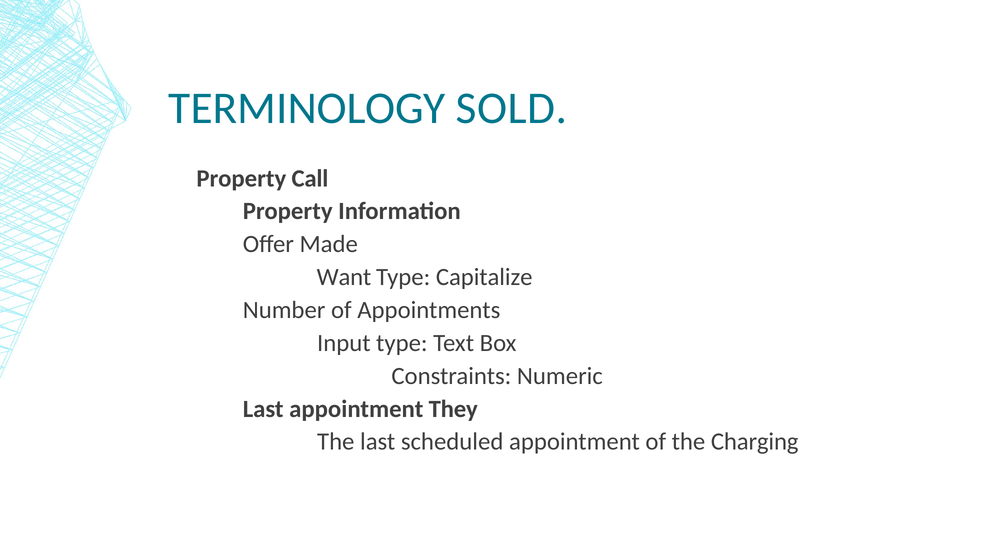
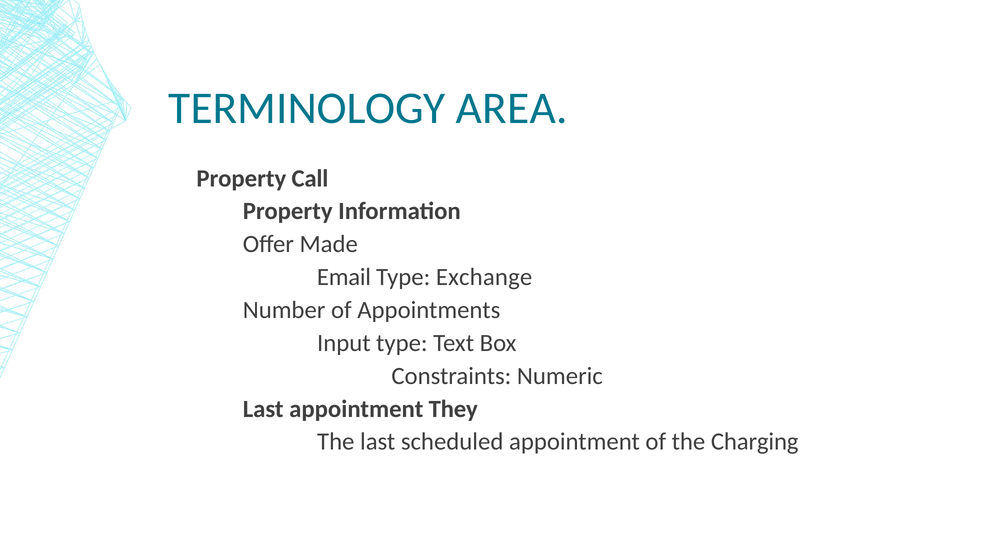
SOLD: SOLD -> AREA
Want: Want -> Email
Capitalize: Capitalize -> Exchange
